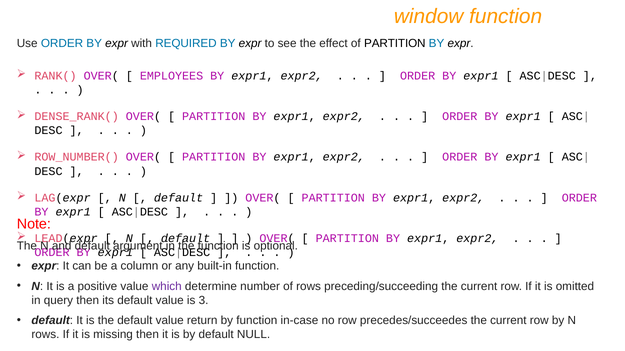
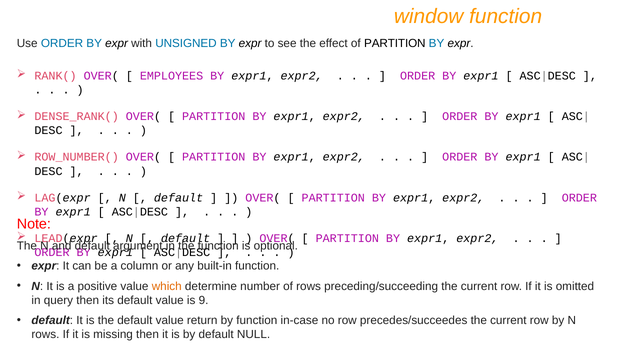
REQUIRED: REQUIRED -> UNSIGNED
which colour: purple -> orange
3: 3 -> 9
